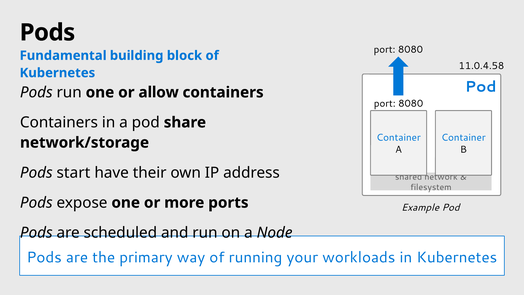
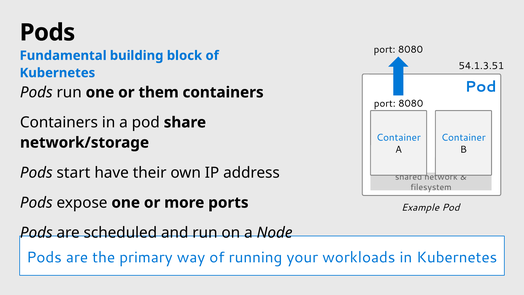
11.0.4.58: 11.0.4.58 -> 54.1.3.51
allow: allow -> them
